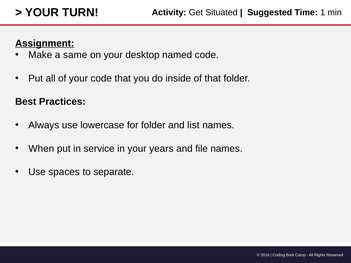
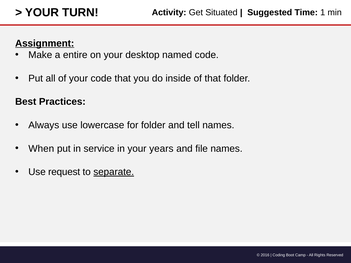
same: same -> entire
list: list -> tell
spaces: spaces -> request
separate underline: none -> present
